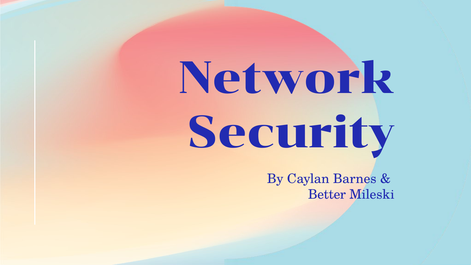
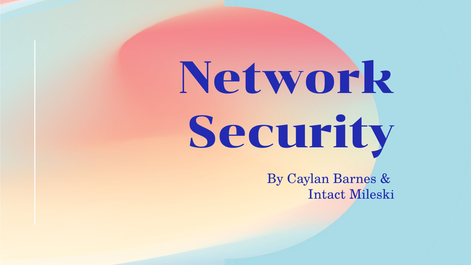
Better: Better -> Intact
